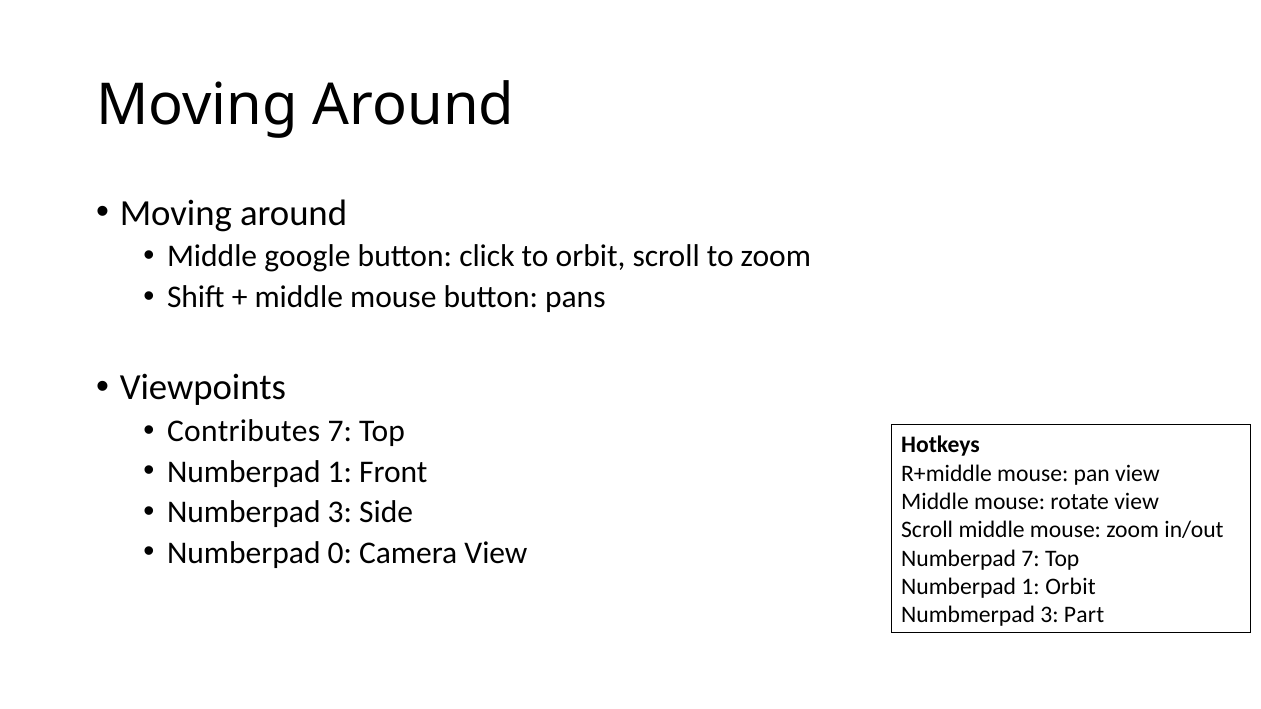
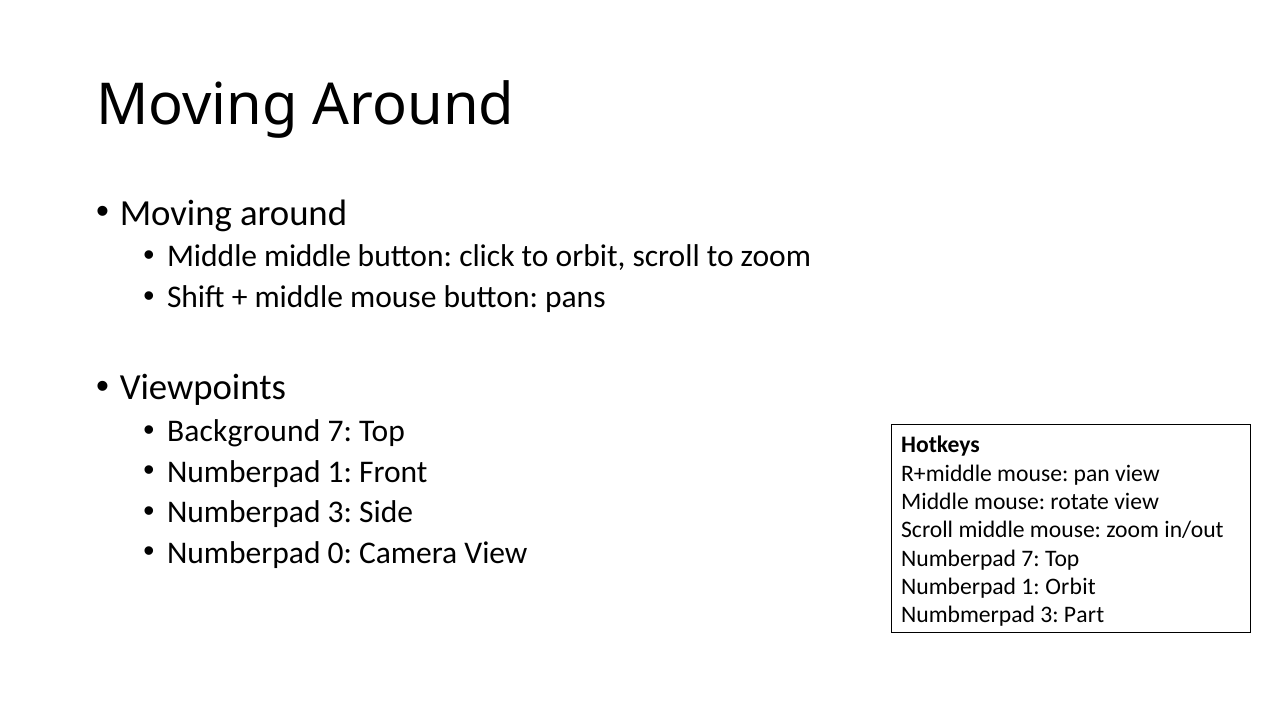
Middle google: google -> middle
Contributes: Contributes -> Background
